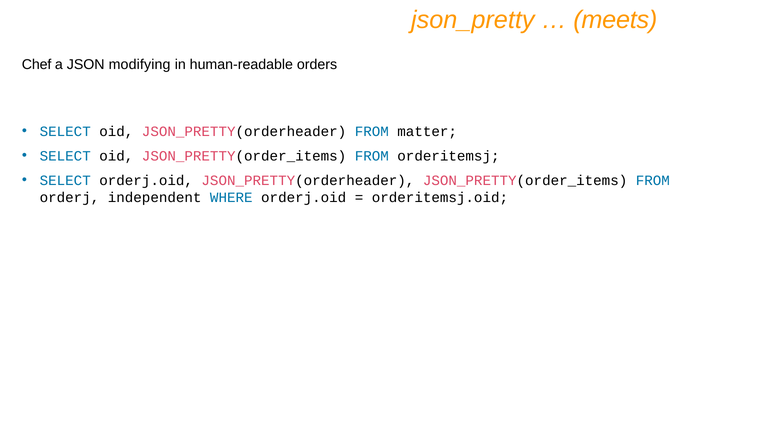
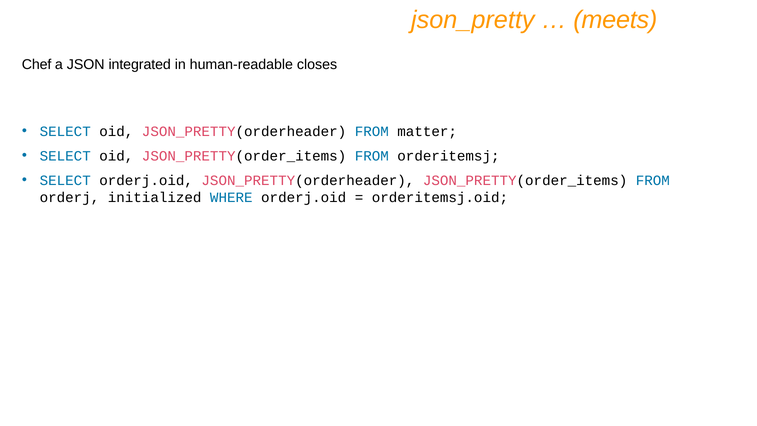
modifying: modifying -> integrated
orders: orders -> closes
independent: independent -> initialized
